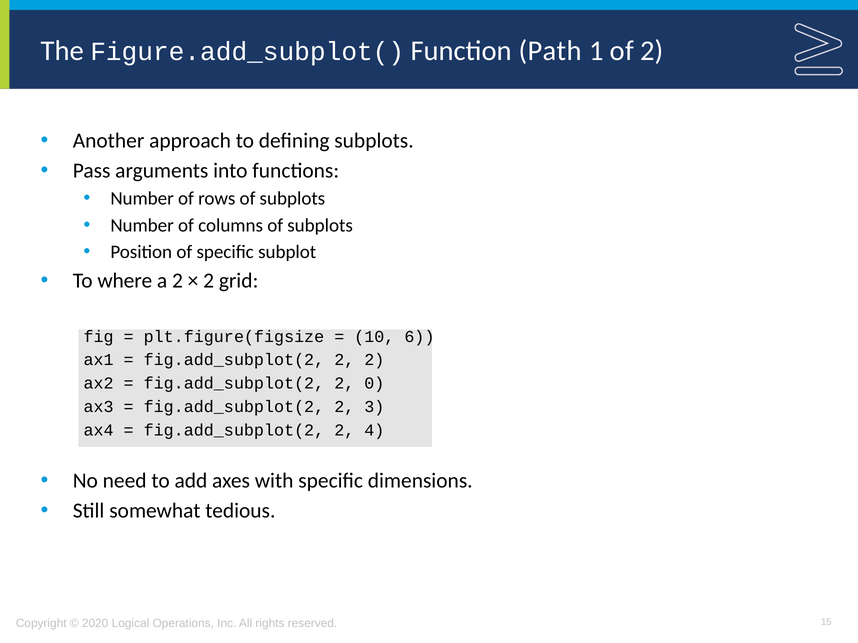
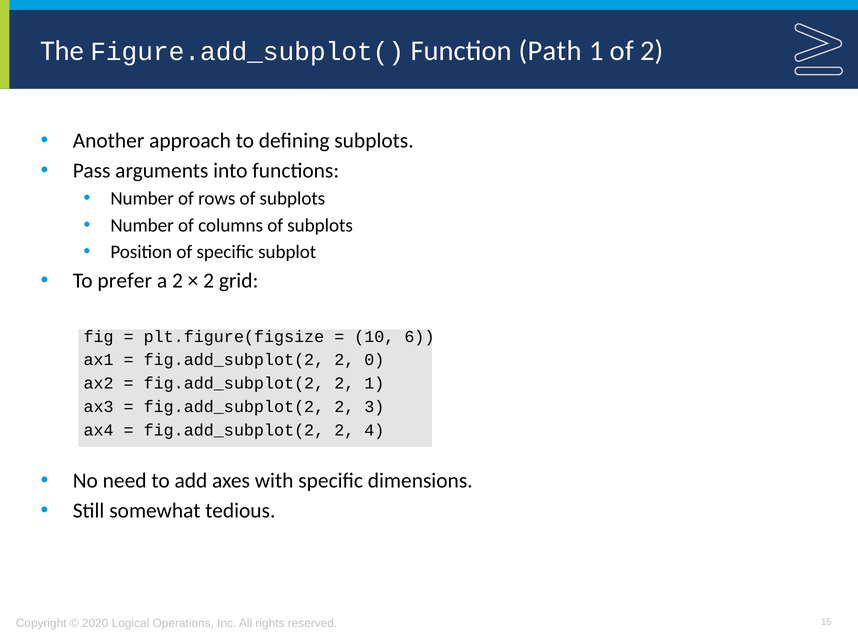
where: where -> prefer
2 2: 2 -> 0
2 0: 0 -> 1
